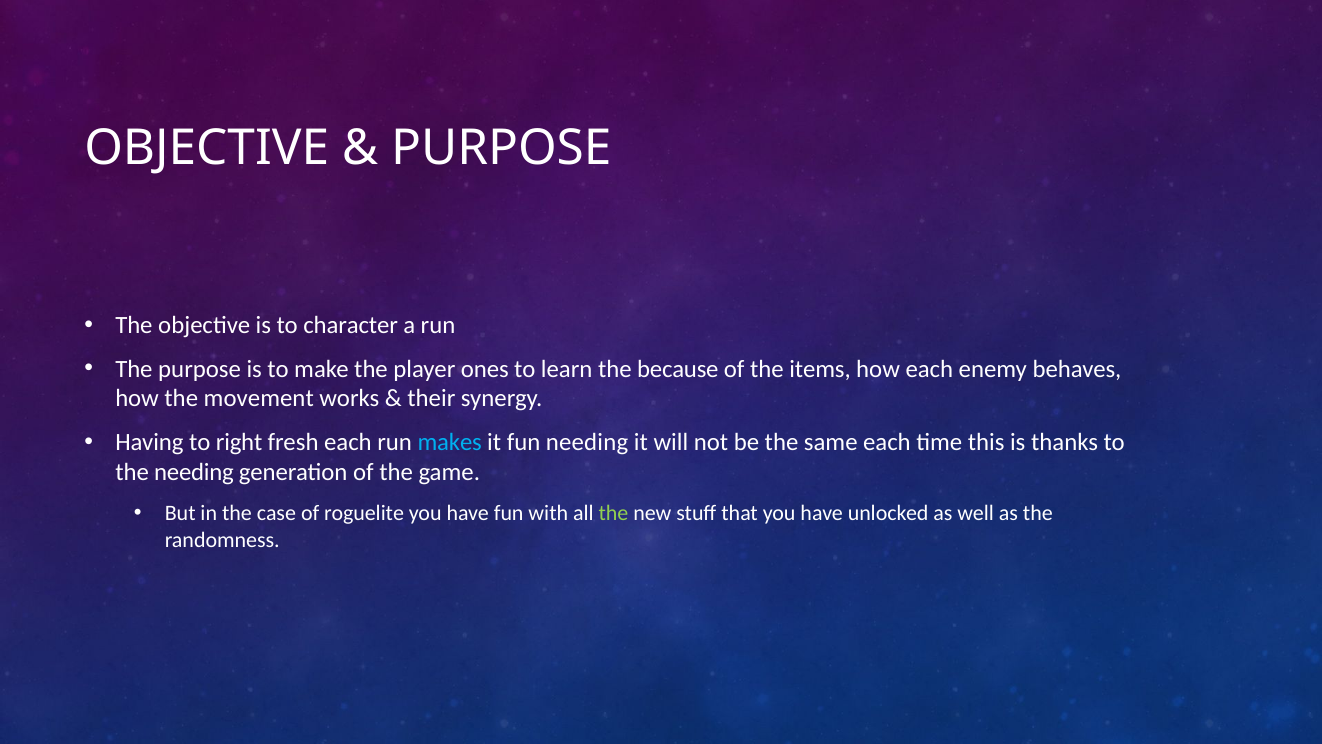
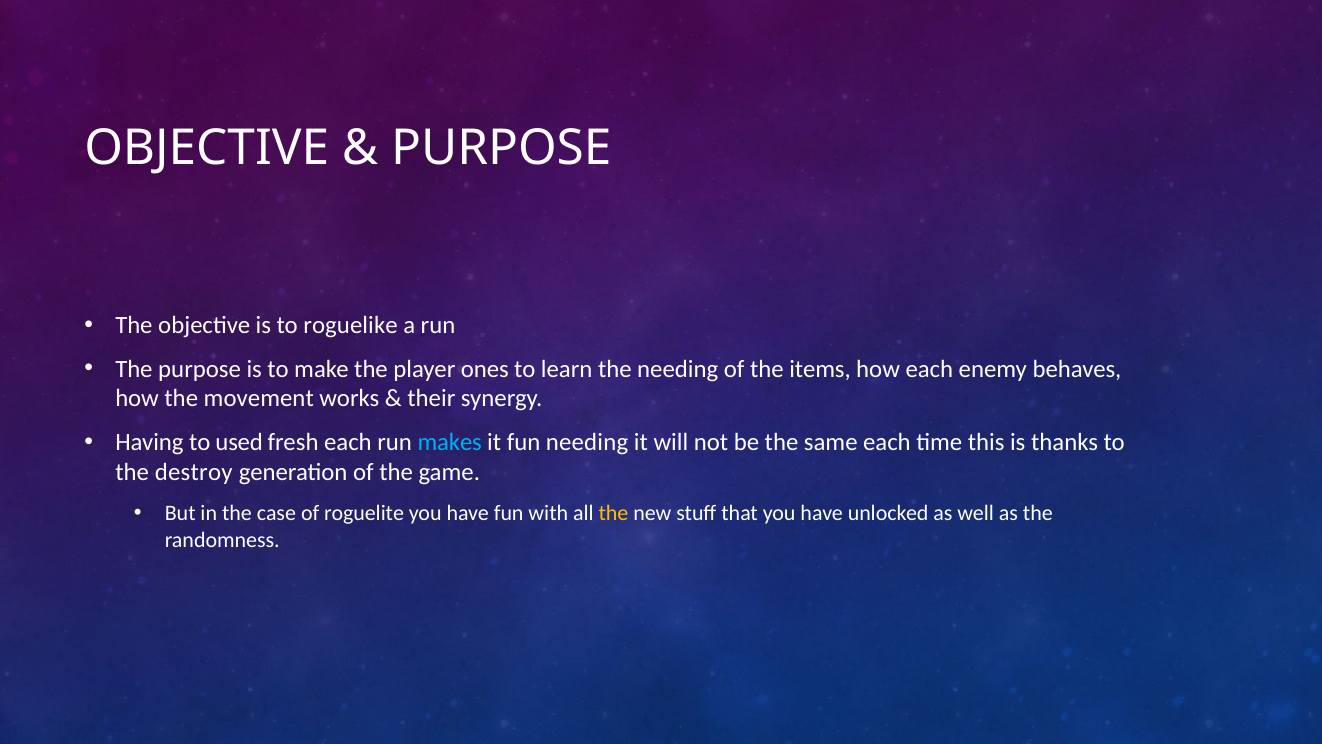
character: character -> roguelike
the because: because -> needing
right: right -> used
the needing: needing -> destroy
the at (613, 513) colour: light green -> yellow
